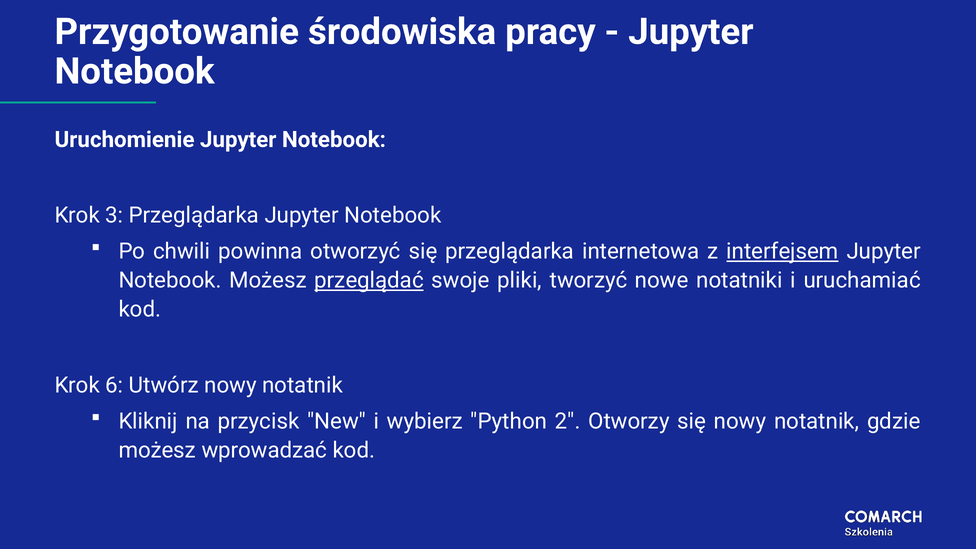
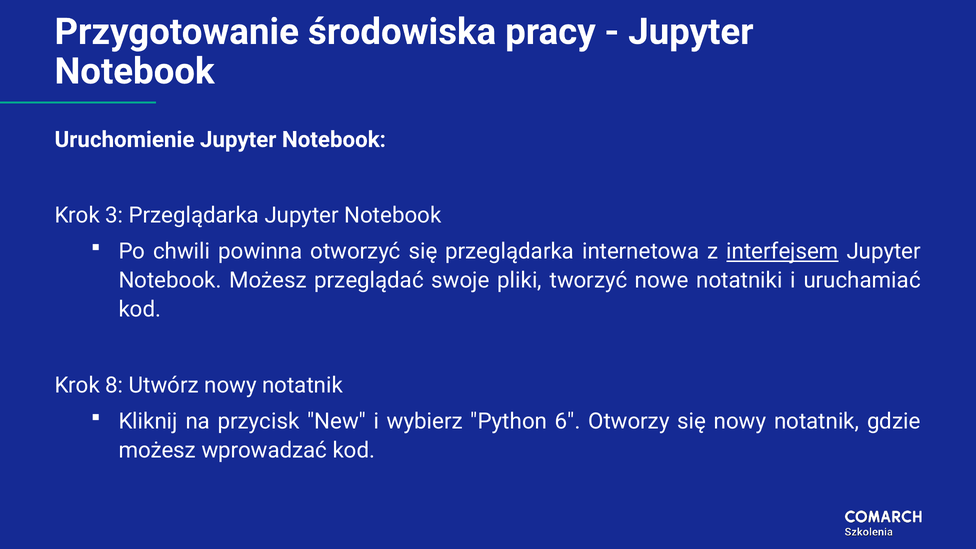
przeglądać underline: present -> none
6: 6 -> 8
2: 2 -> 6
